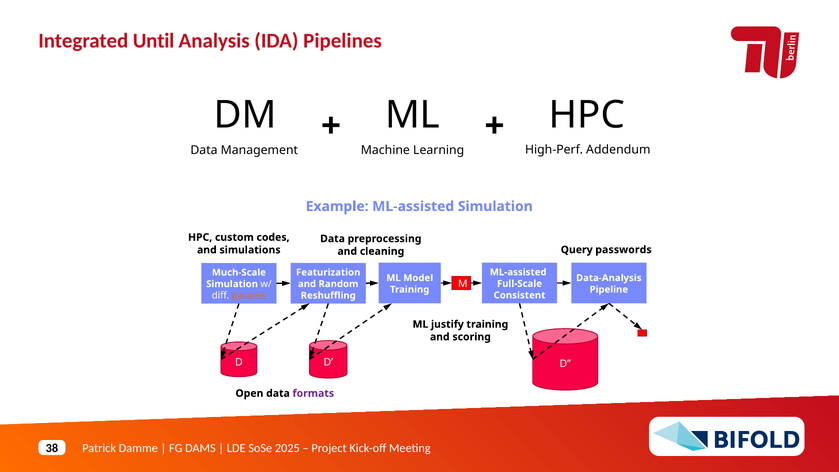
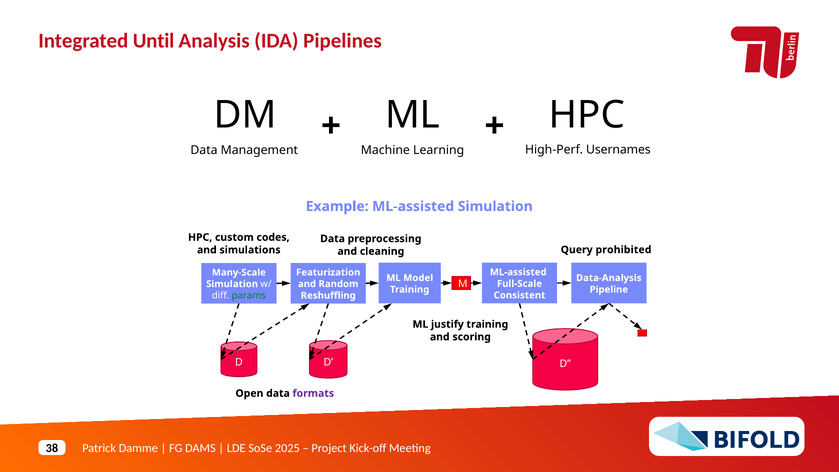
Addendum: Addendum -> Usernames
passwords: passwords -> prohibited
Much-Scale: Much-Scale -> Many-Scale
params colour: orange -> green
